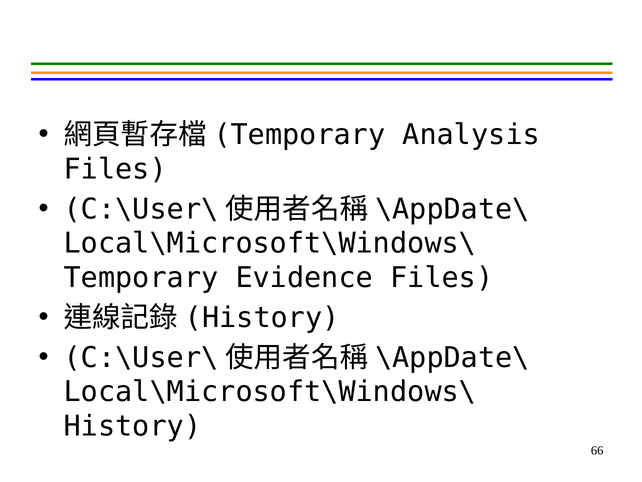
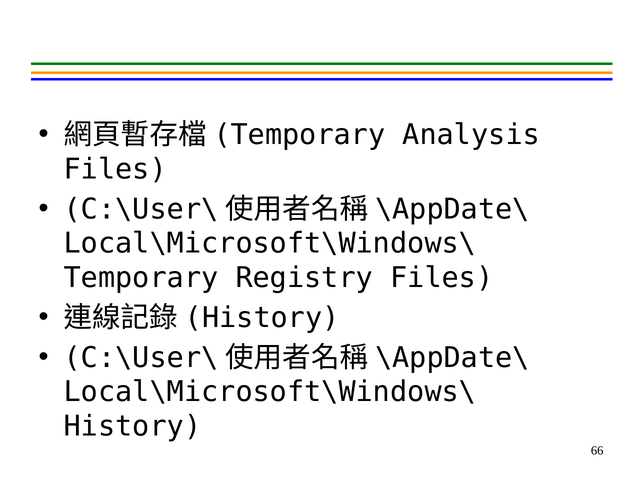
Evidence: Evidence -> Registry
